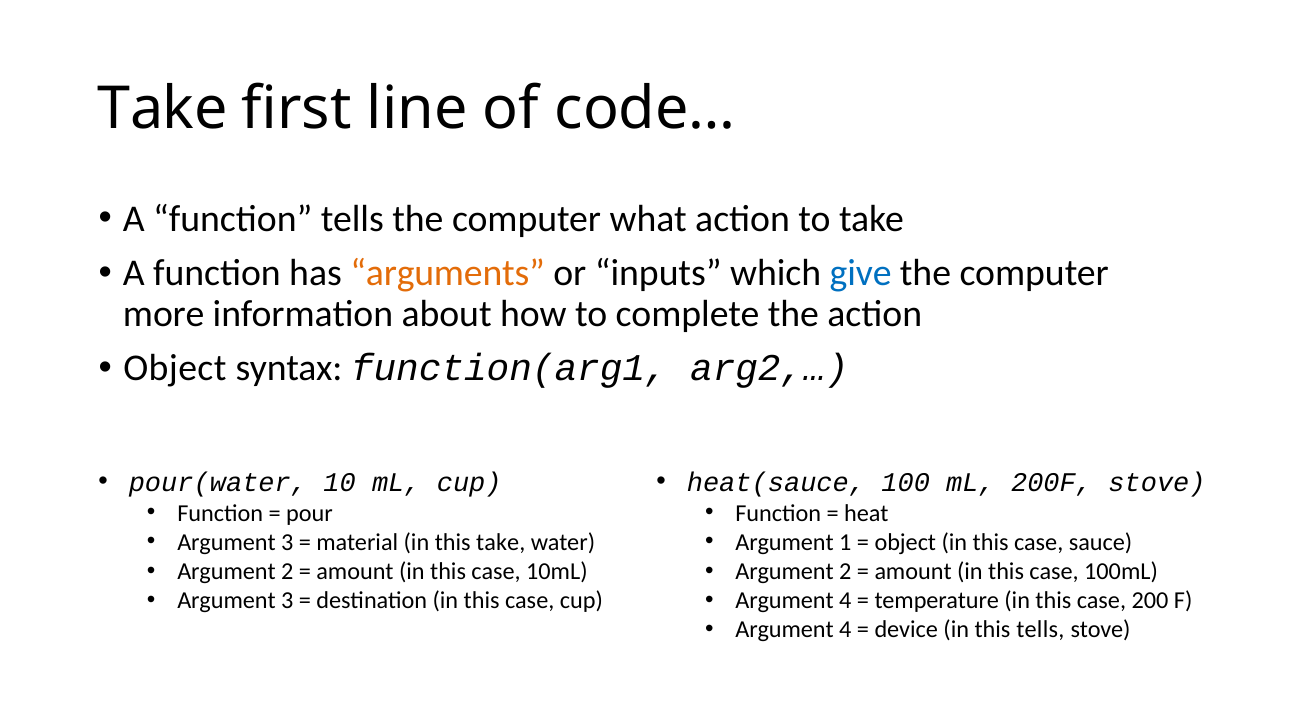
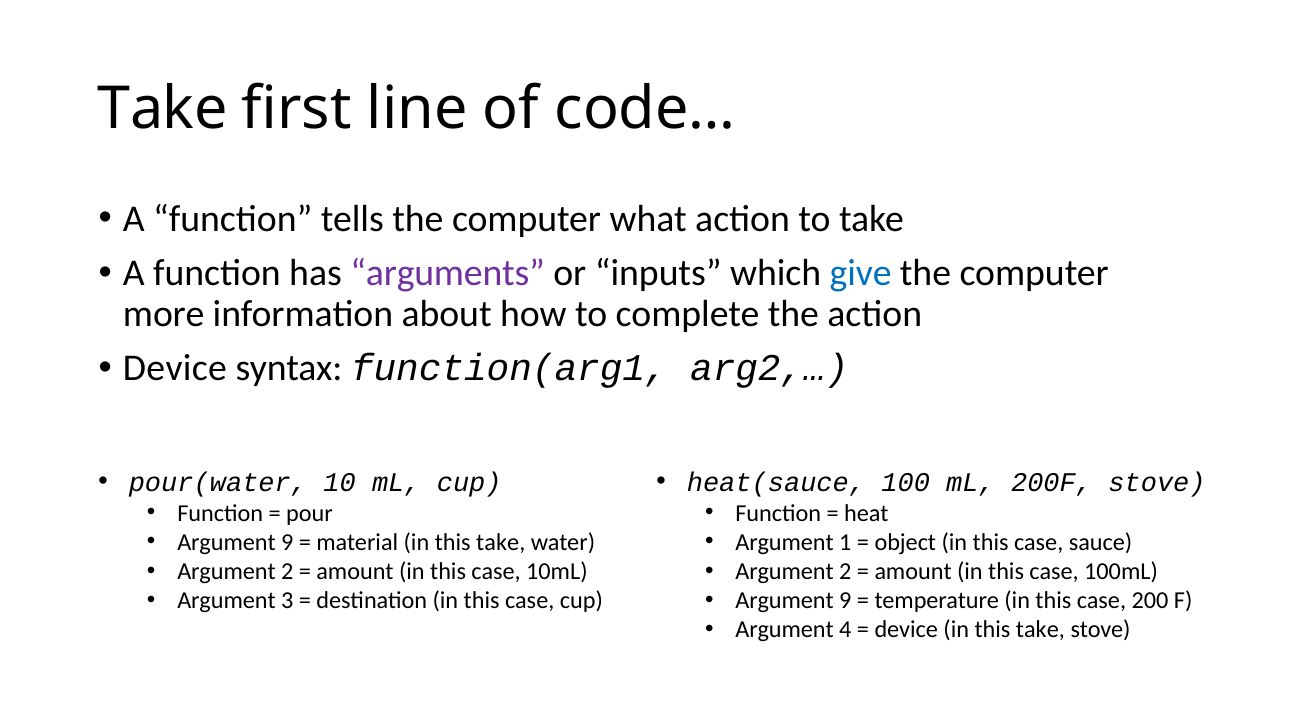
arguments colour: orange -> purple
Object at (175, 368): Object -> Device
3 at (287, 542): 3 -> 9
4 at (845, 600): 4 -> 9
device in this tells: tells -> take
